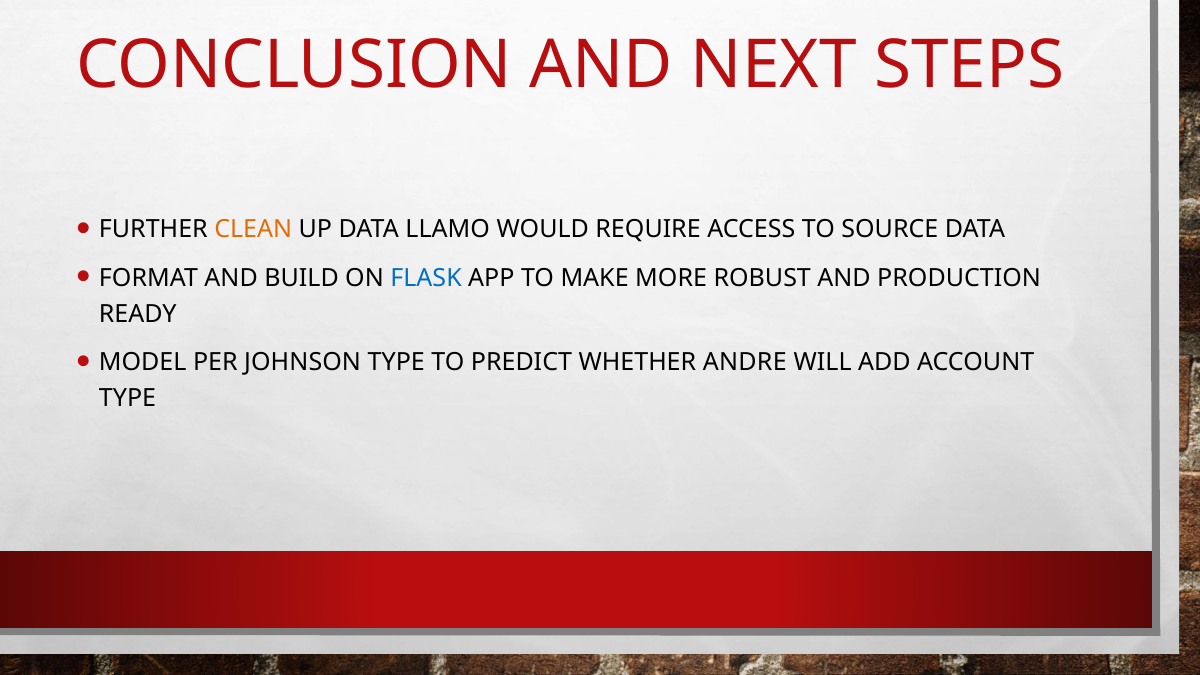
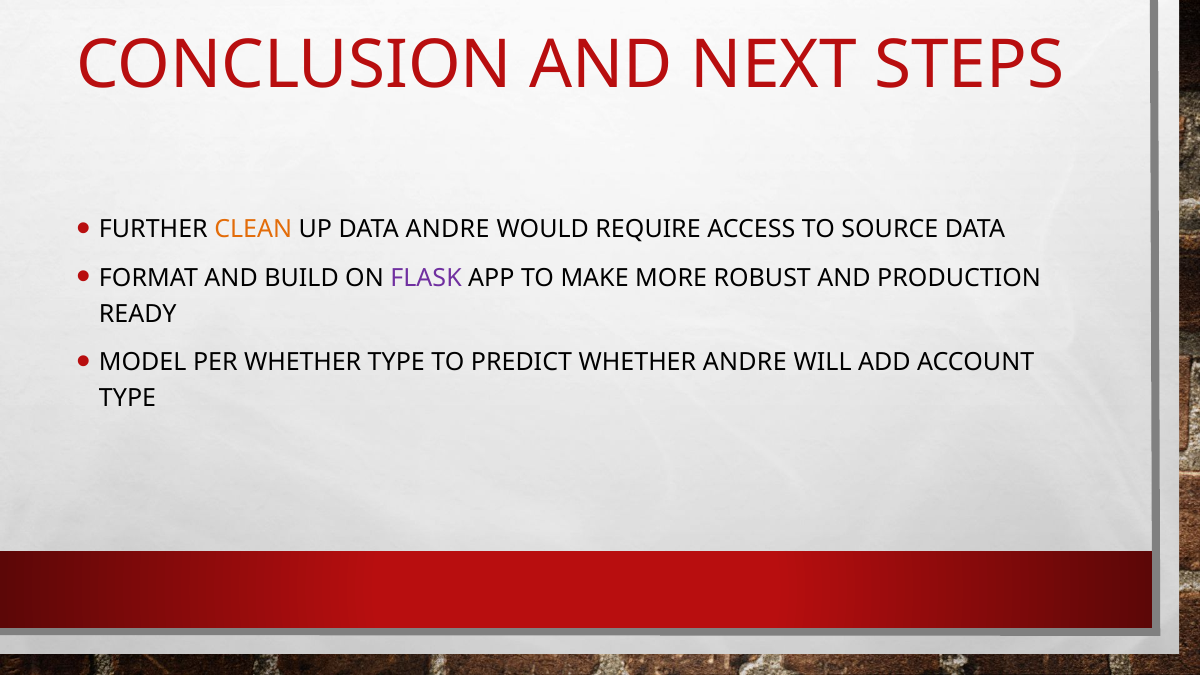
DATA LLAMO: LLAMO -> ANDRE
FLASK colour: blue -> purple
PER JOHNSON: JOHNSON -> WHETHER
